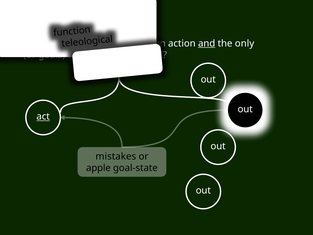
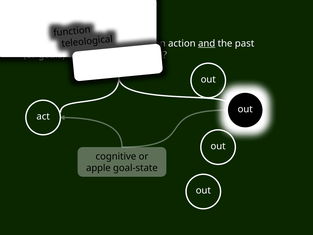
only at (245, 43): only -> past
act underline: present -> none
mistakes: mistakes -> cognitive
